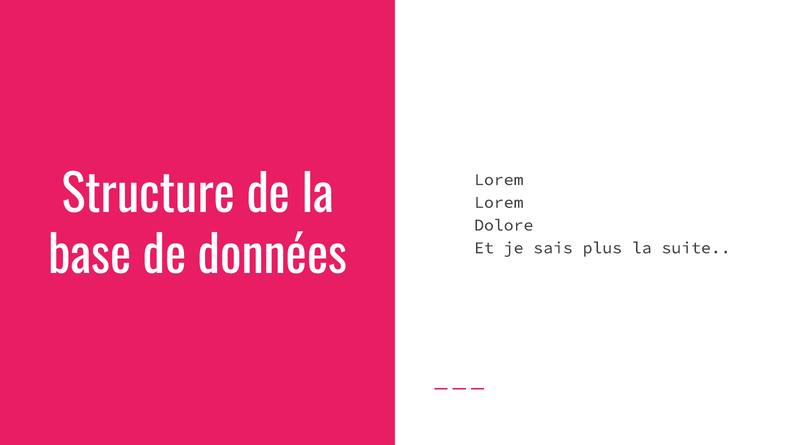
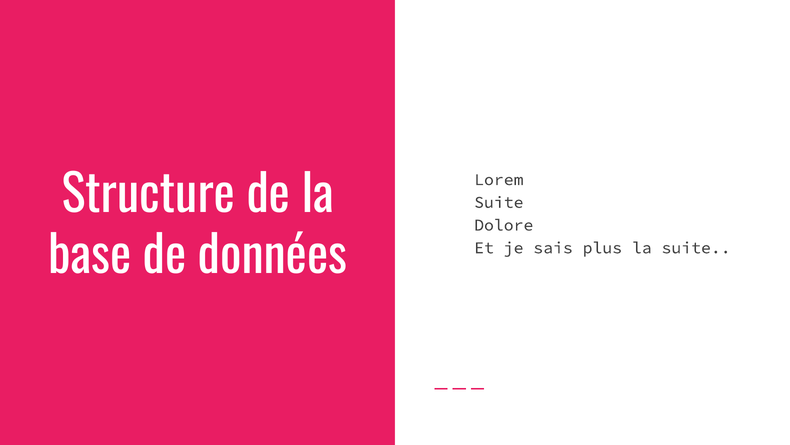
Lorem at (499, 202): Lorem -> Suite
